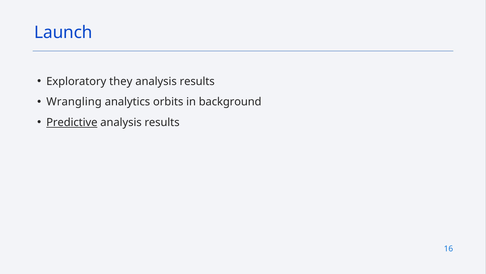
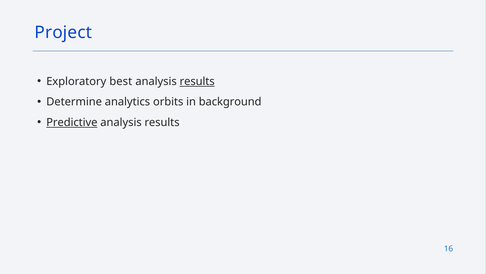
Launch: Launch -> Project
they: they -> best
results at (197, 81) underline: none -> present
Wrangling: Wrangling -> Determine
